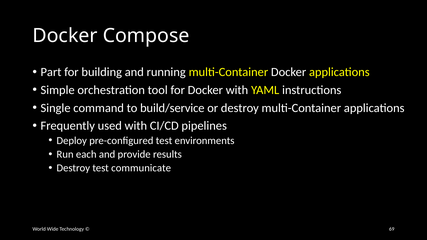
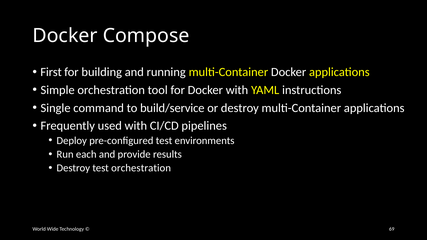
Part: Part -> First
test communicate: communicate -> orchestration
